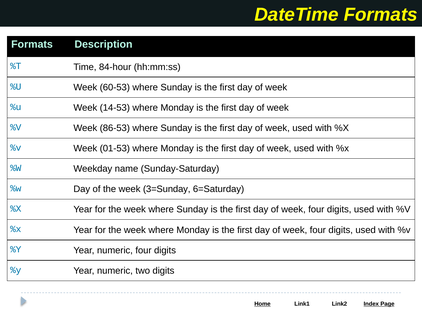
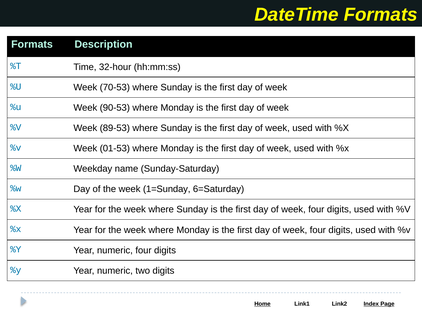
84-hour: 84-hour -> 32-hour
60-53: 60-53 -> 70-53
14-53: 14-53 -> 90-53
86-53: 86-53 -> 89-53
3=Sunday: 3=Sunday -> 1=Sunday
